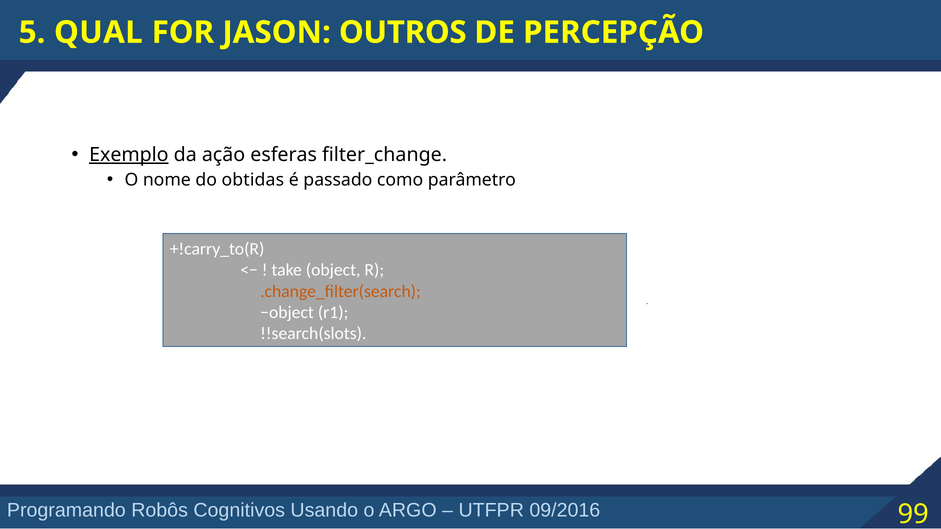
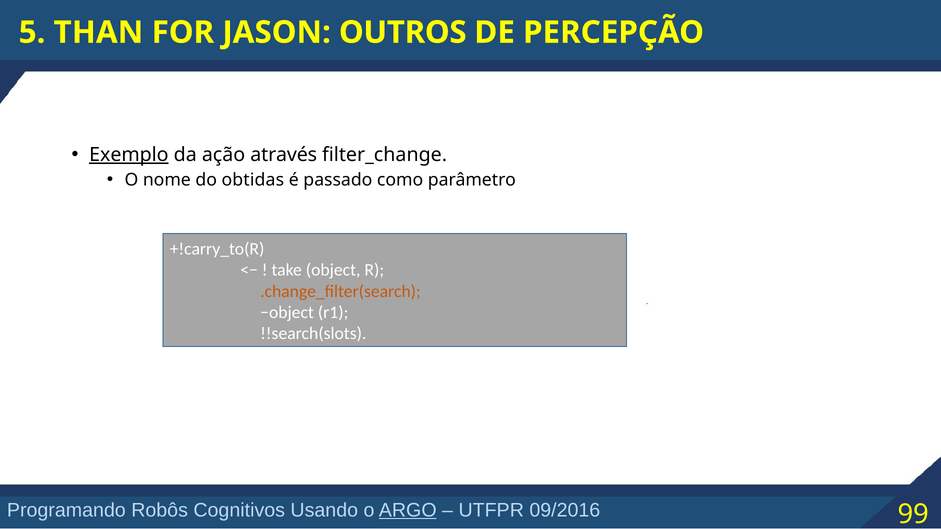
QUAL: QUAL -> THAN
esferas: esferas -> através
ARGO underline: none -> present
